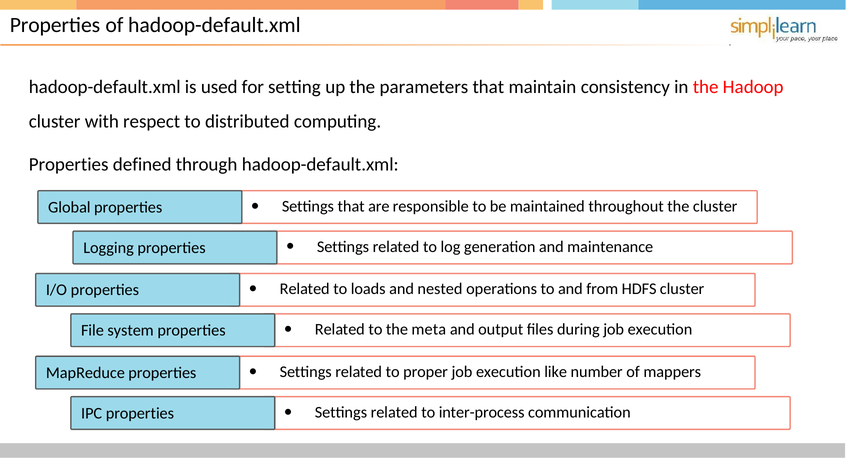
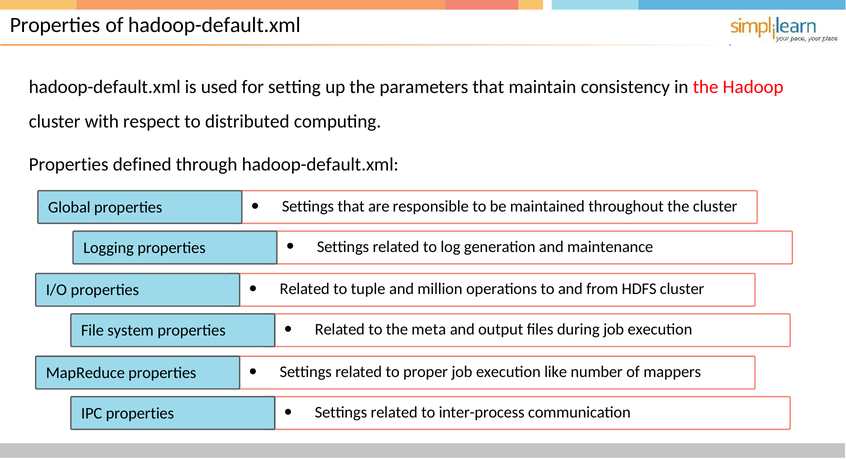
loads: loads -> tuple
nested: nested -> million
